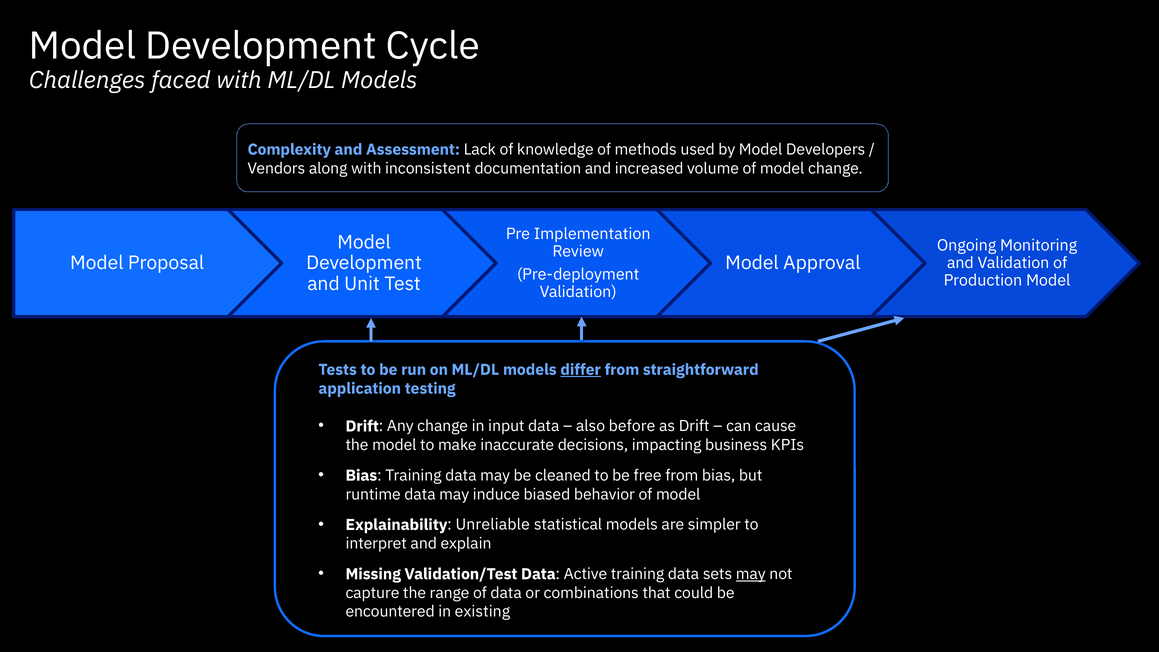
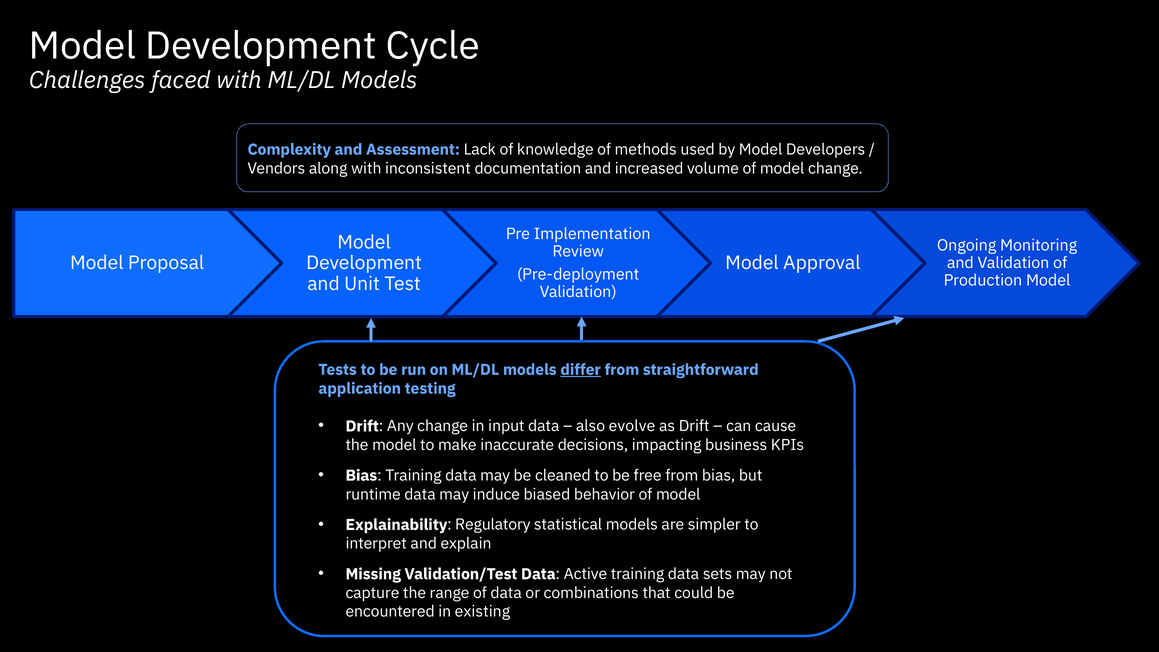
before: before -> evolve
Unreliable: Unreliable -> Regulatory
may at (751, 574) underline: present -> none
